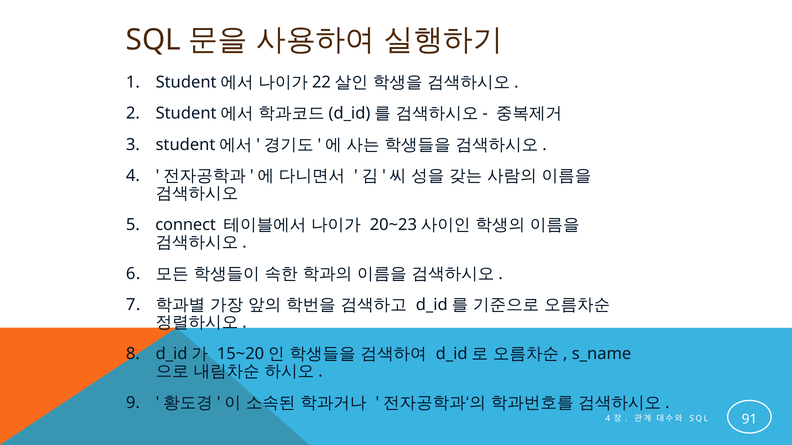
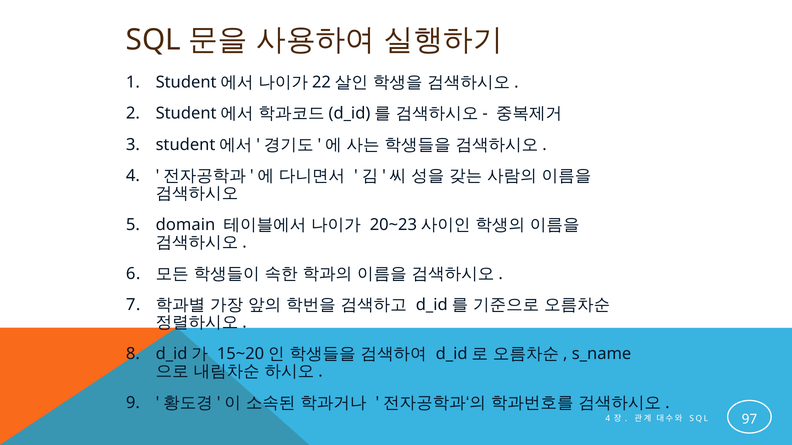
connect: connect -> domain
91: 91 -> 97
